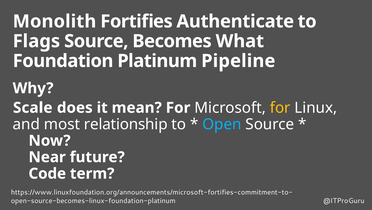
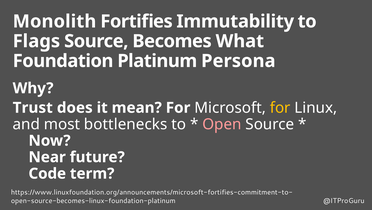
Authenticate: Authenticate -> Immutability
Pipeline: Pipeline -> Persona
Scale: Scale -> Trust
relationship: relationship -> bottlenecks
Open colour: light blue -> pink
